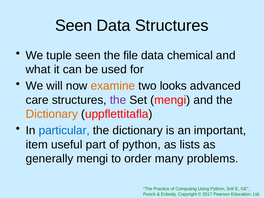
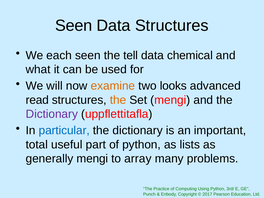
tuple: tuple -> each
file: file -> tell
care: care -> read
the at (118, 100) colour: purple -> orange
Dictionary at (52, 114) colour: orange -> purple
item: item -> total
order: order -> array
